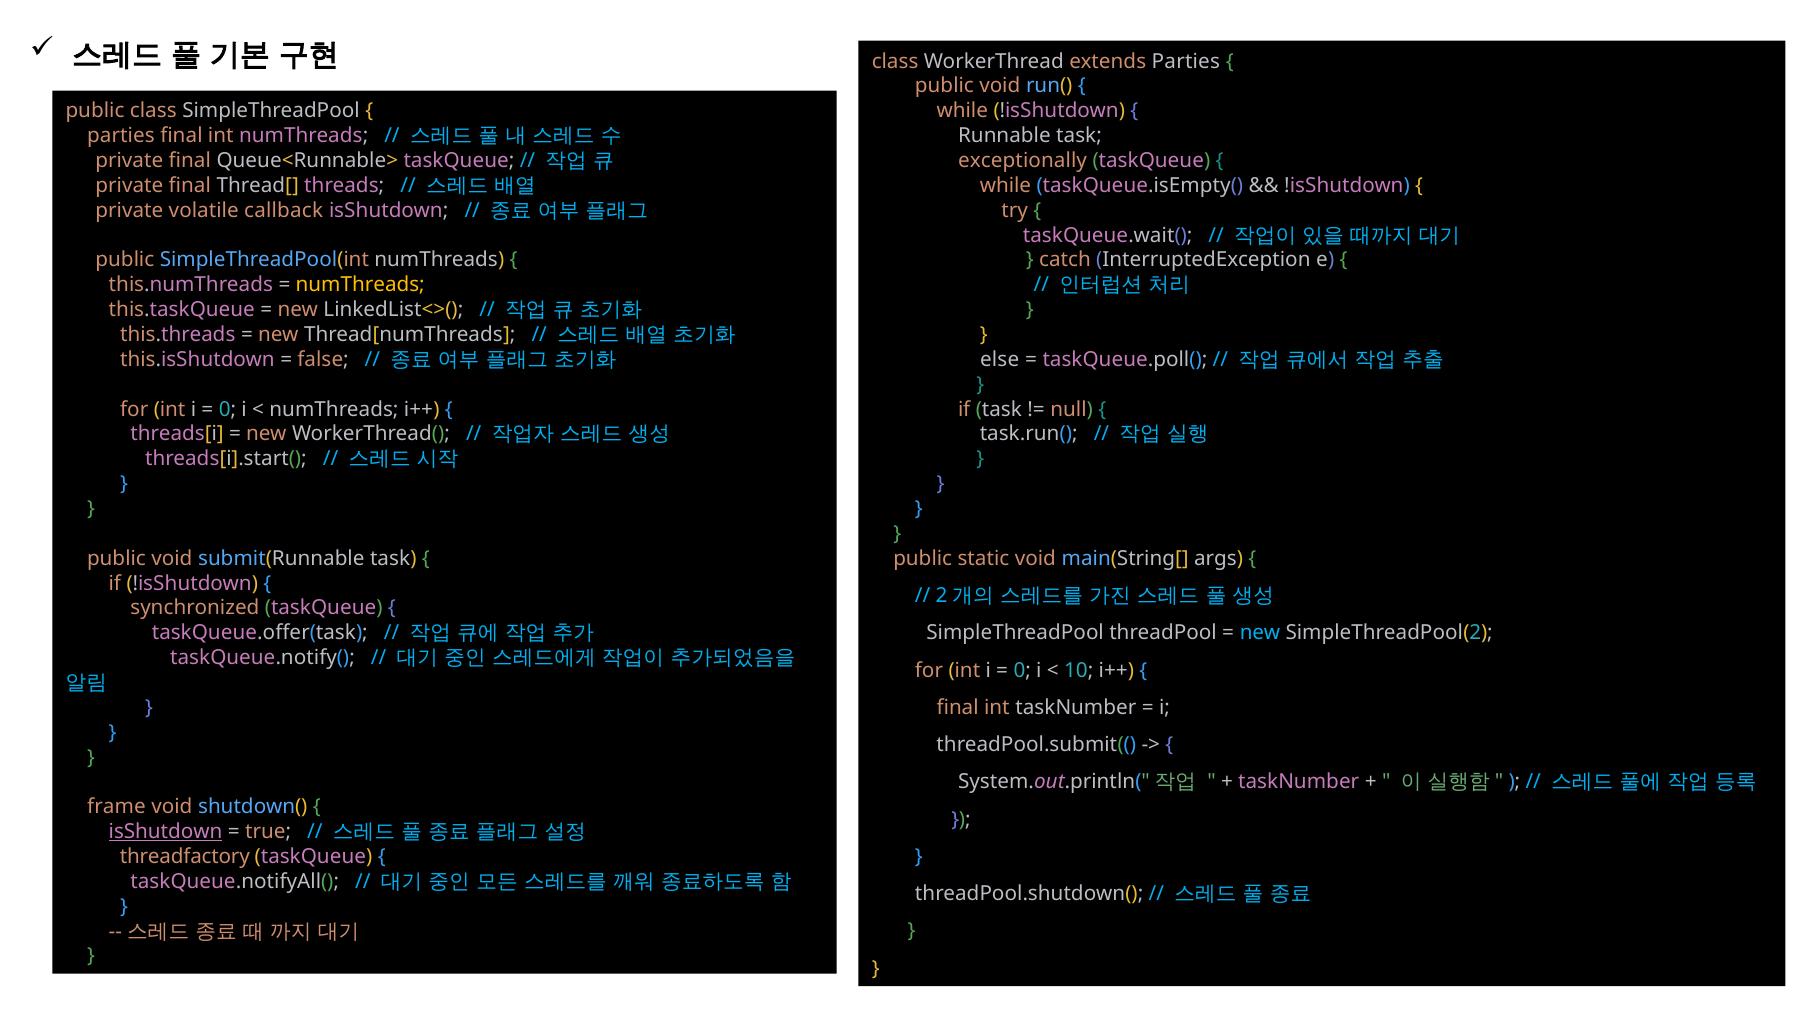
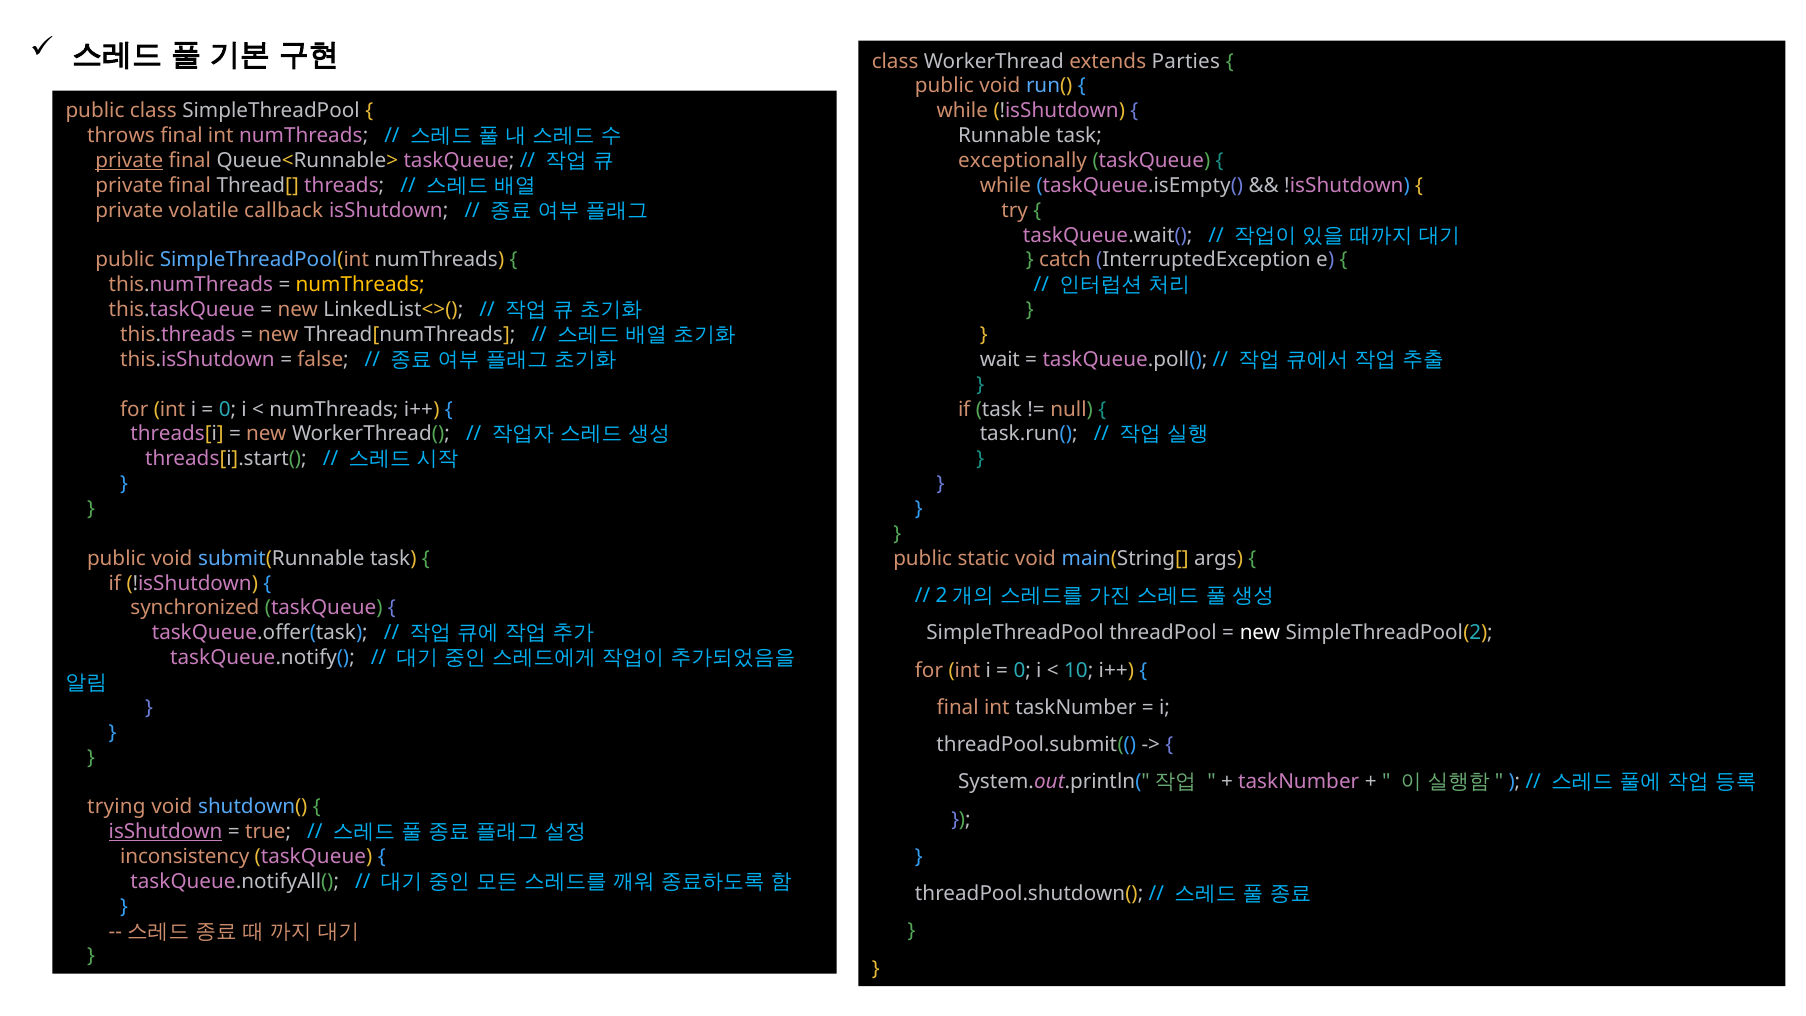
parties at (121, 136): parties -> throws
private at (129, 161) underline: none -> present
else: else -> wait
new at (1260, 633) colour: light blue -> white
frame: frame -> trying
threadfactory: threadfactory -> inconsistency
